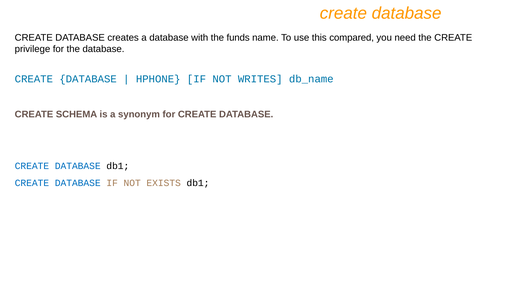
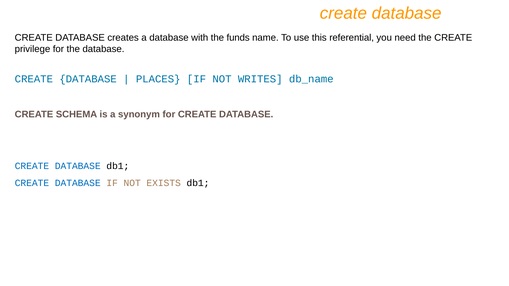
compared: compared -> referential
HPHONE: HPHONE -> PLACES
